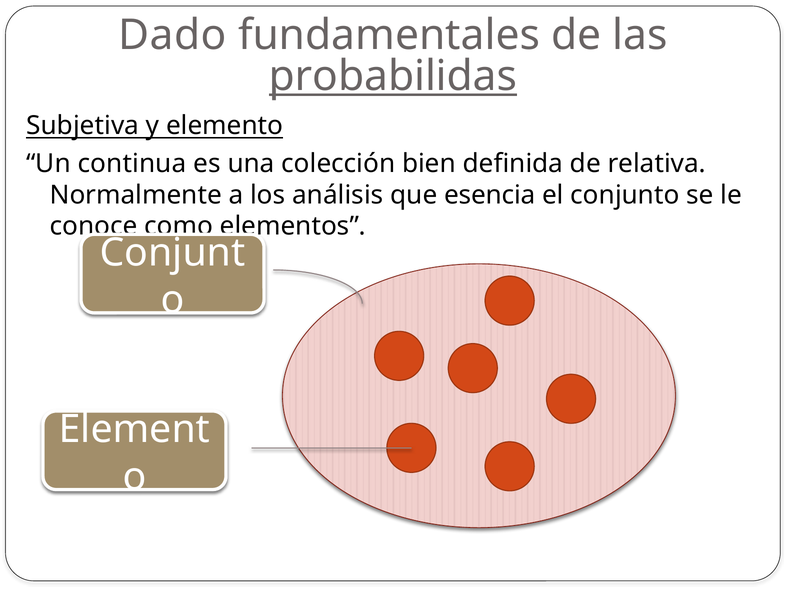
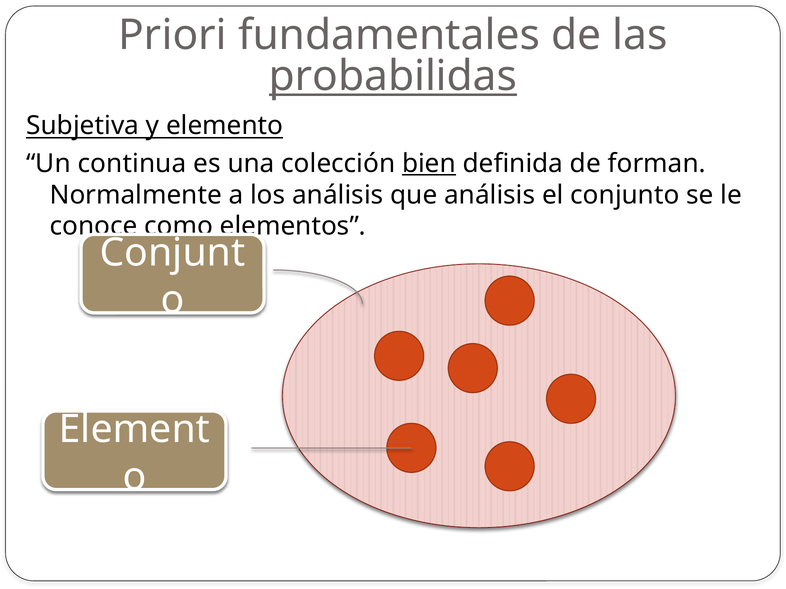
Dado: Dado -> Priori
bien underline: none -> present
relativa: relativa -> forman
que esencia: esencia -> análisis
